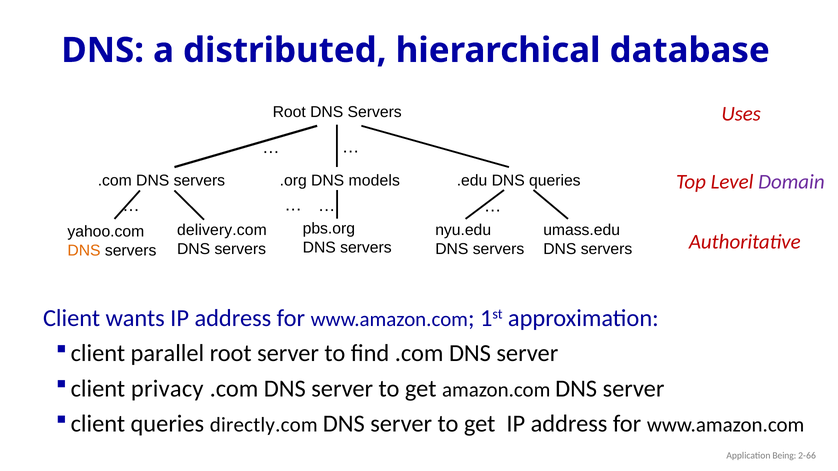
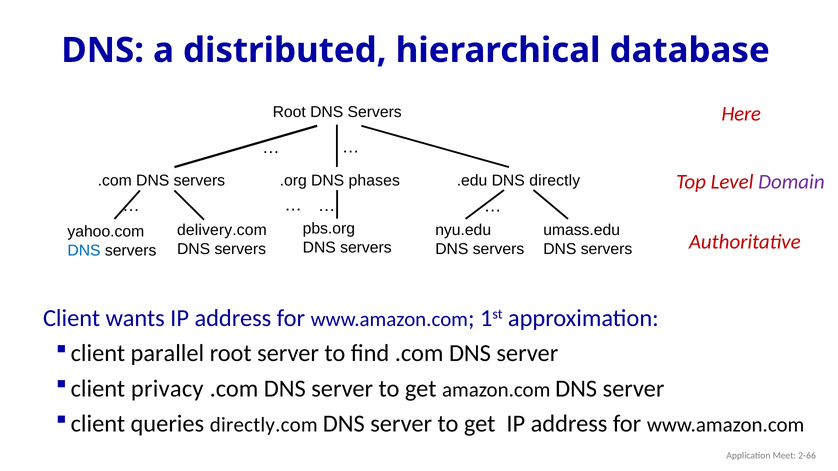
Uses: Uses -> Here
models: models -> phases
DNS queries: queries -> directly
DNS at (84, 251) colour: orange -> blue
Being: Being -> Meet
